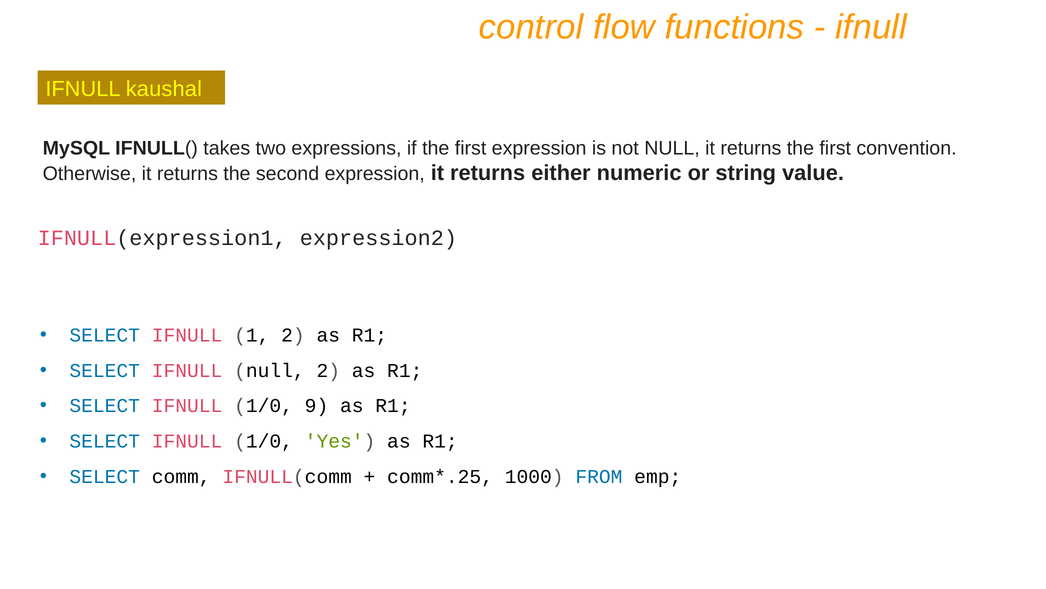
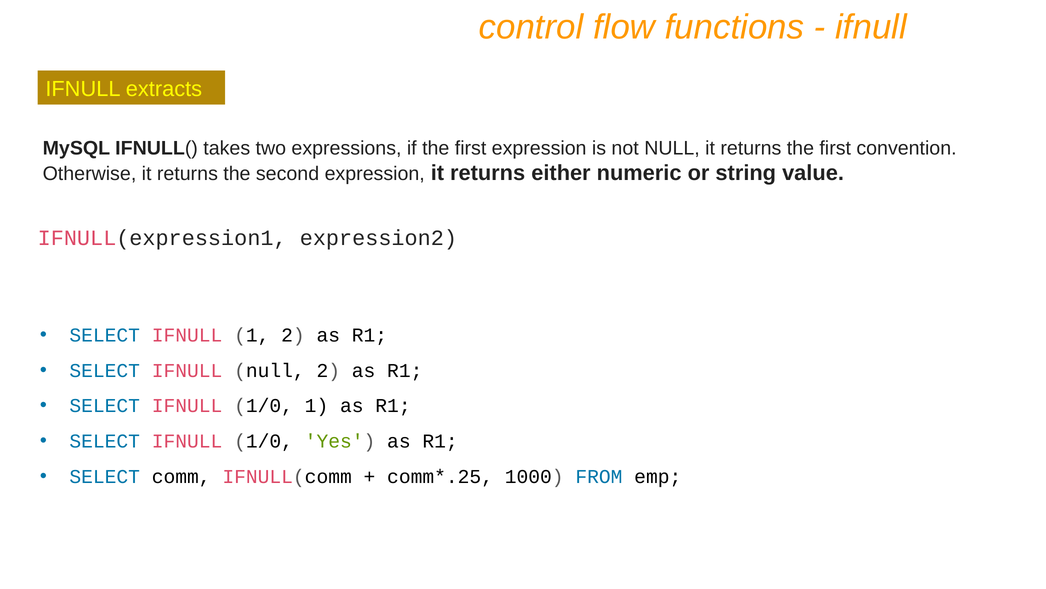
kaushal: kaushal -> extracts
1/0 9: 9 -> 1
